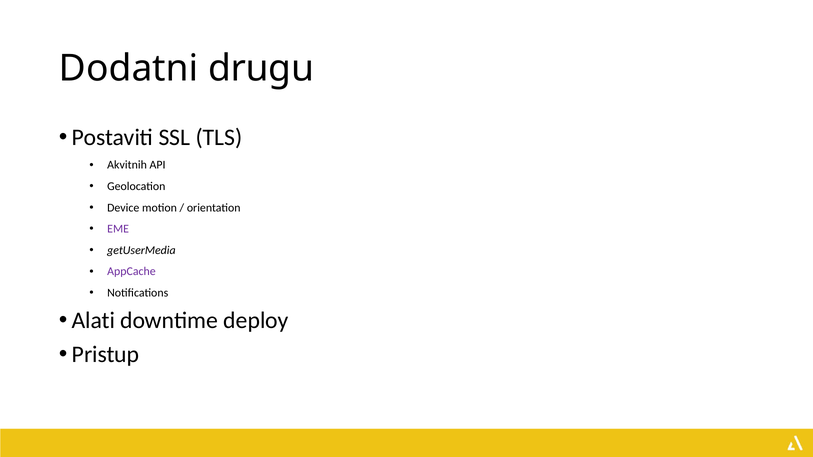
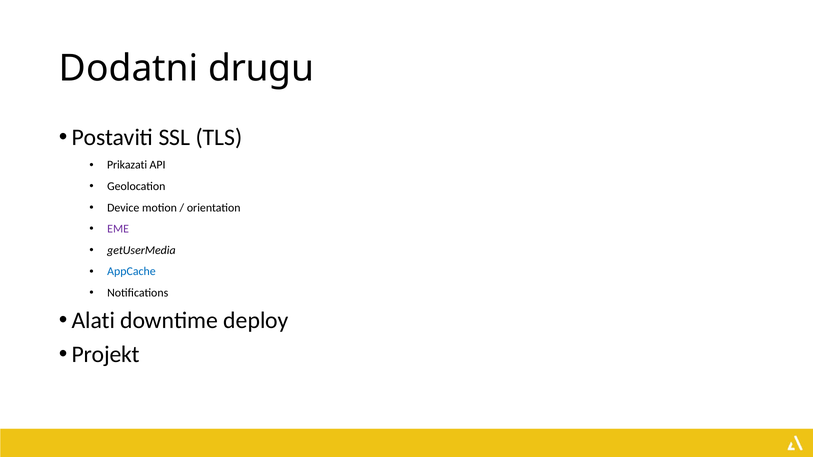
Akvitnih: Akvitnih -> Prikazati
AppCache colour: purple -> blue
Pristup: Pristup -> Projekt
